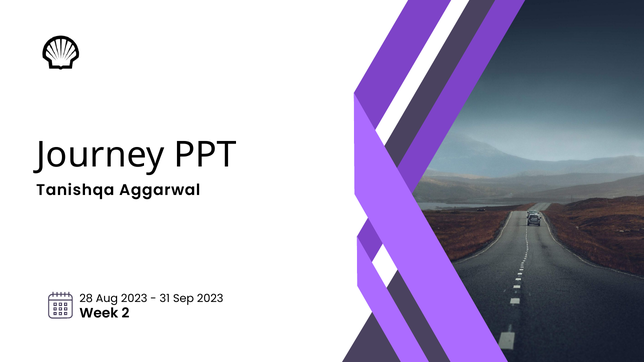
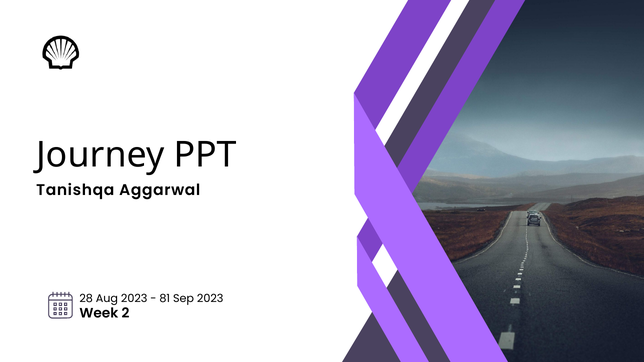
31: 31 -> 81
